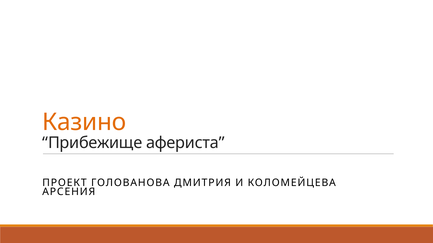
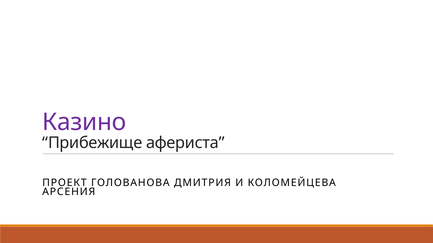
Казино colour: orange -> purple
